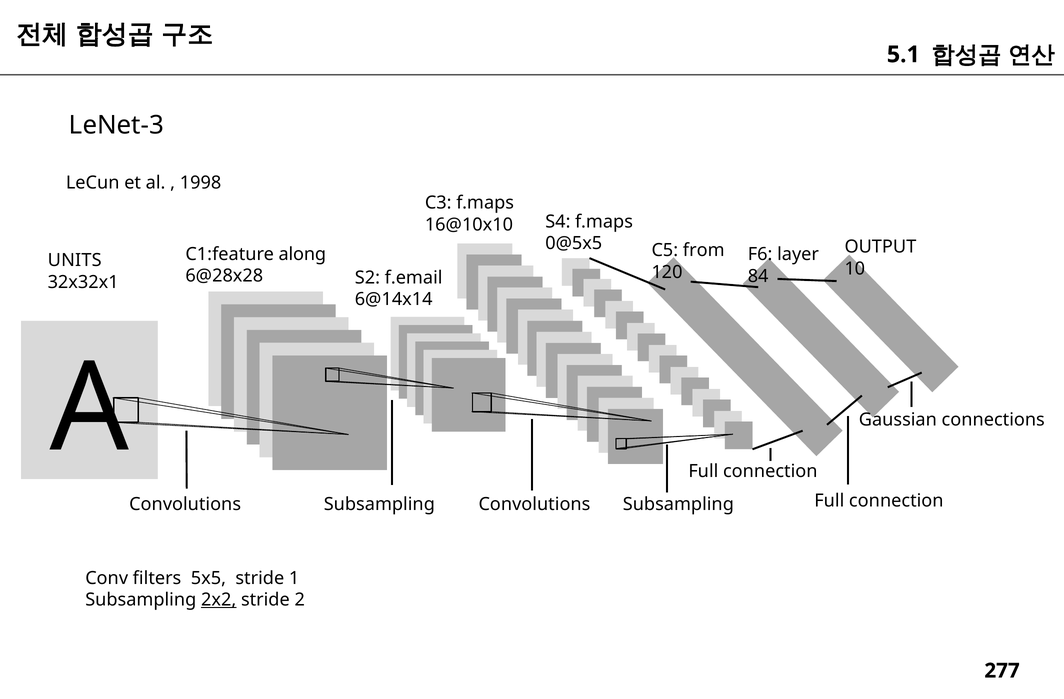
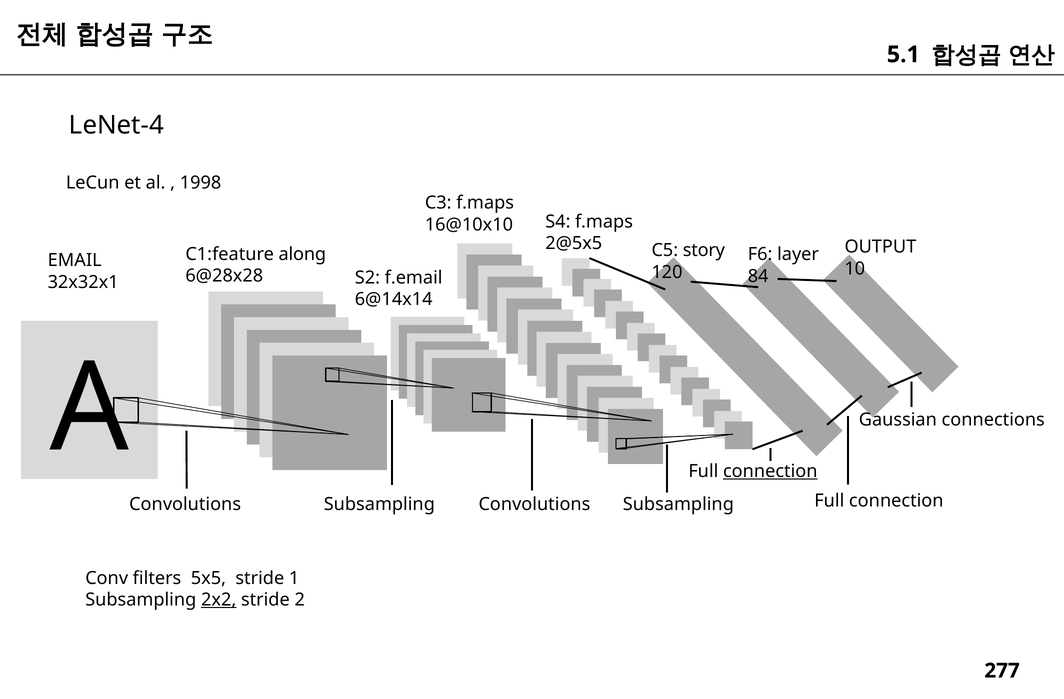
LeNet-3: LeNet-3 -> LeNet-4
0@5x5: 0@5x5 -> 2@5x5
from: from -> story
UNITS: UNITS -> EMAIL
connection at (770, 471) underline: none -> present
